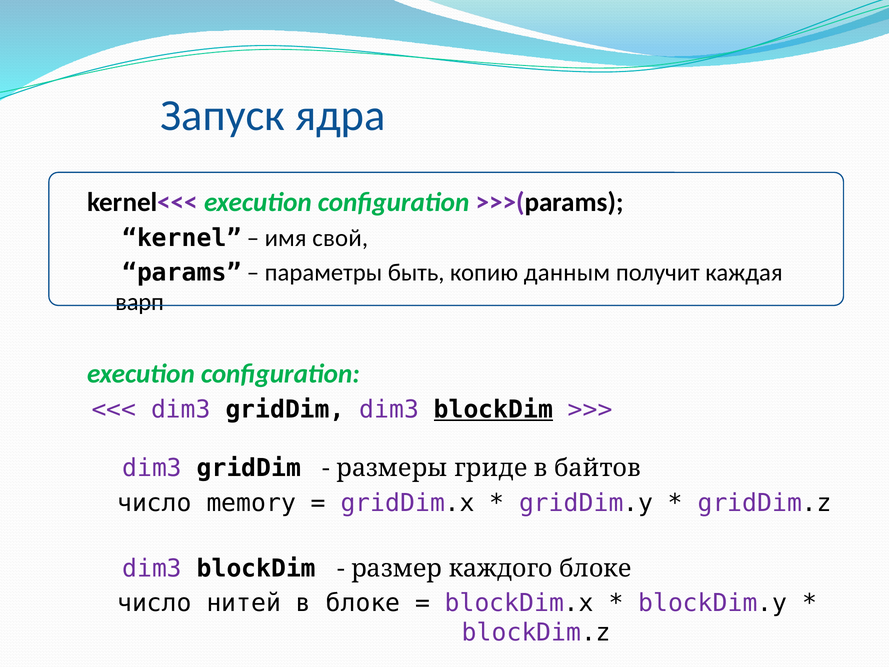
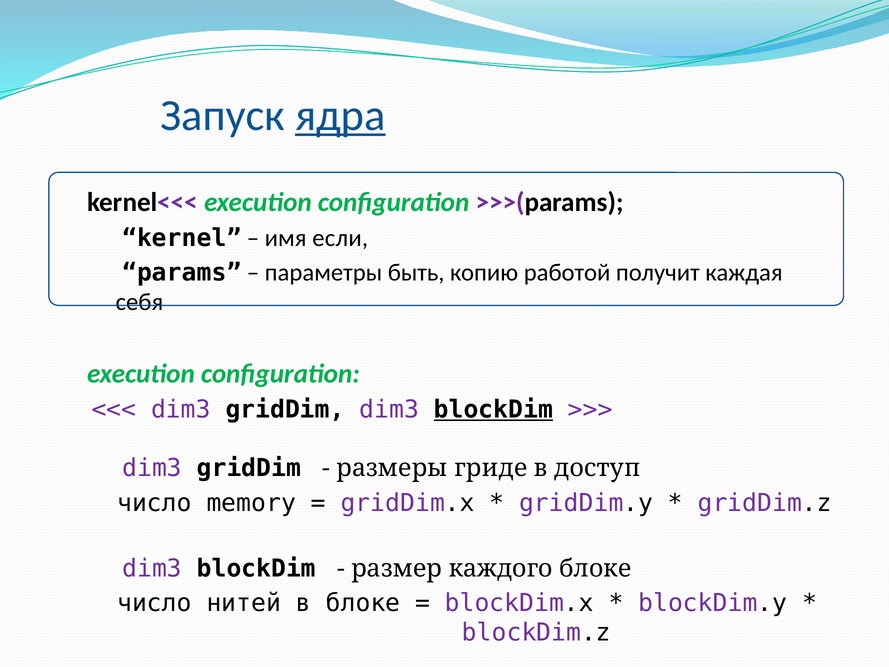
ядра underline: none -> present
свой: свой -> если
данным: данным -> работой
варп: варп -> себя
байтов: байтов -> доступ
